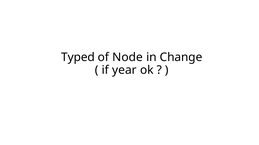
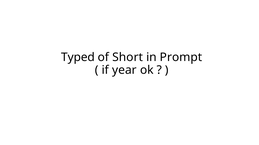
Node: Node -> Short
Change: Change -> Prompt
